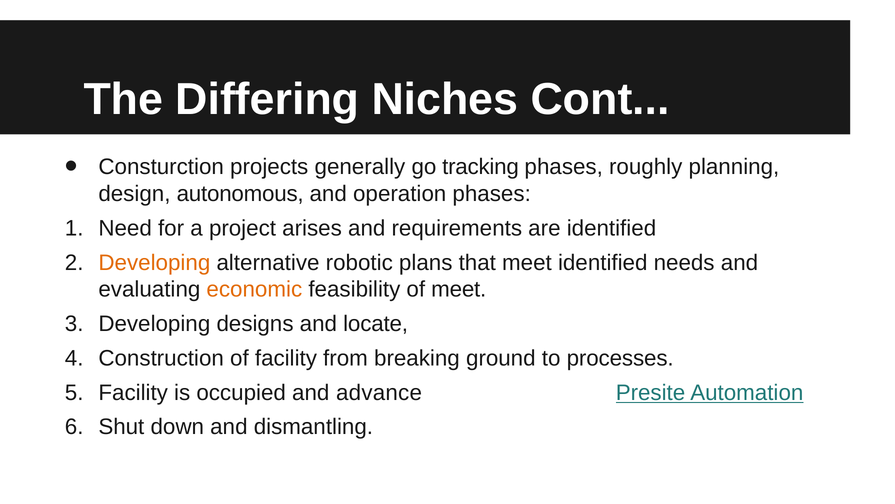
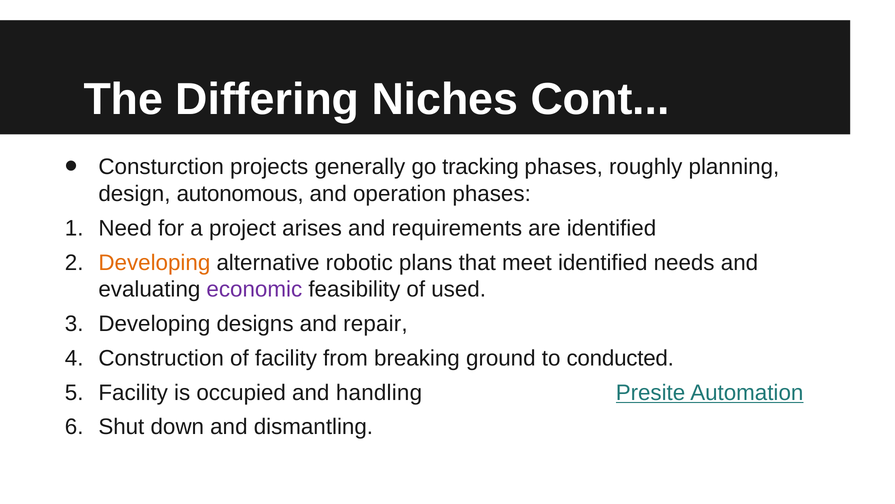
economic colour: orange -> purple
of meet: meet -> used
locate: locate -> repair
processes: processes -> conducted
advance: advance -> handling
